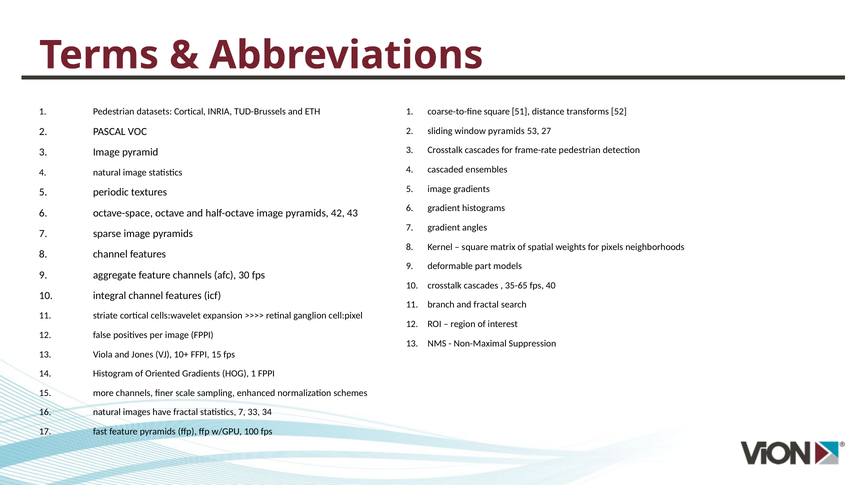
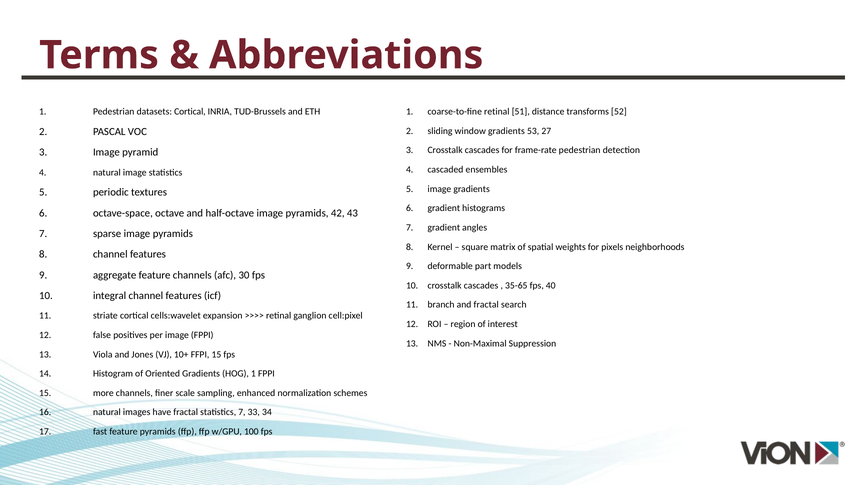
coarse-to-fine square: square -> retinal
window pyramids: pyramids -> gradients
